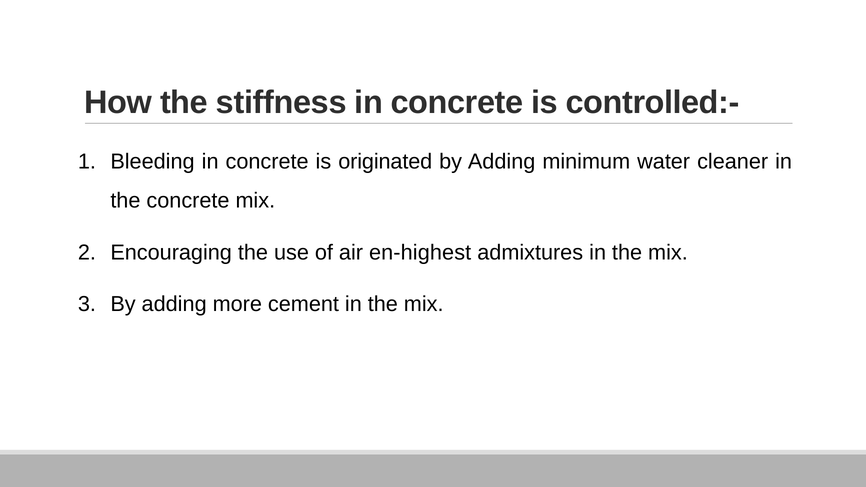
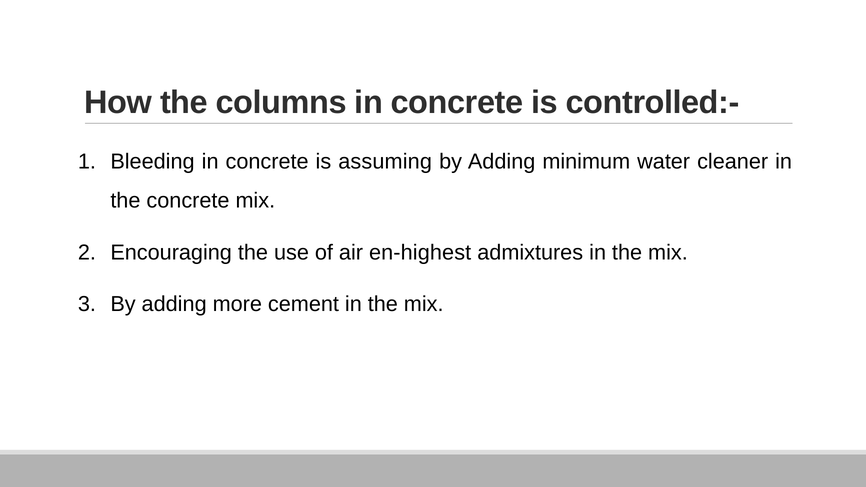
stiffness: stiffness -> columns
originated: originated -> assuming
